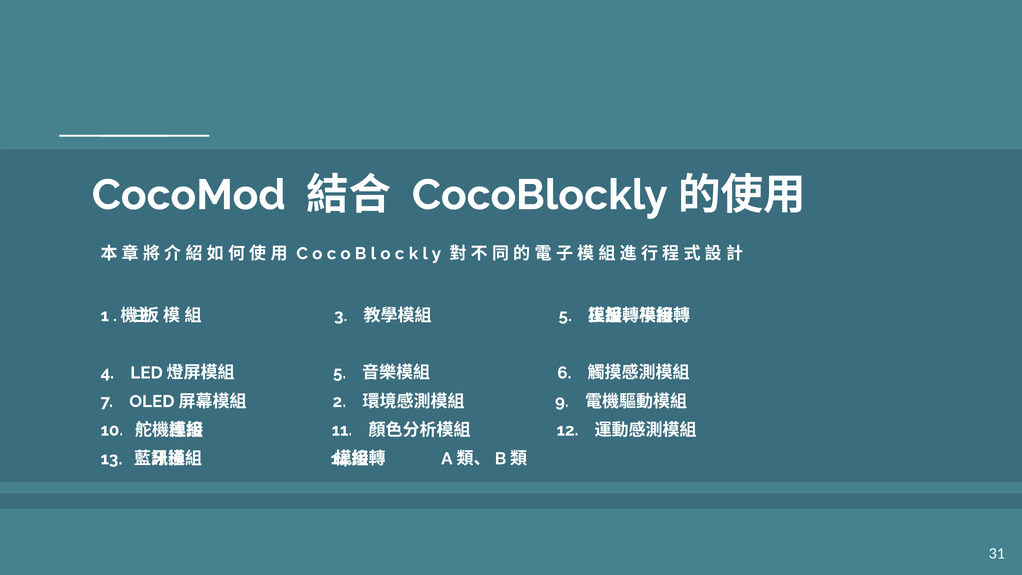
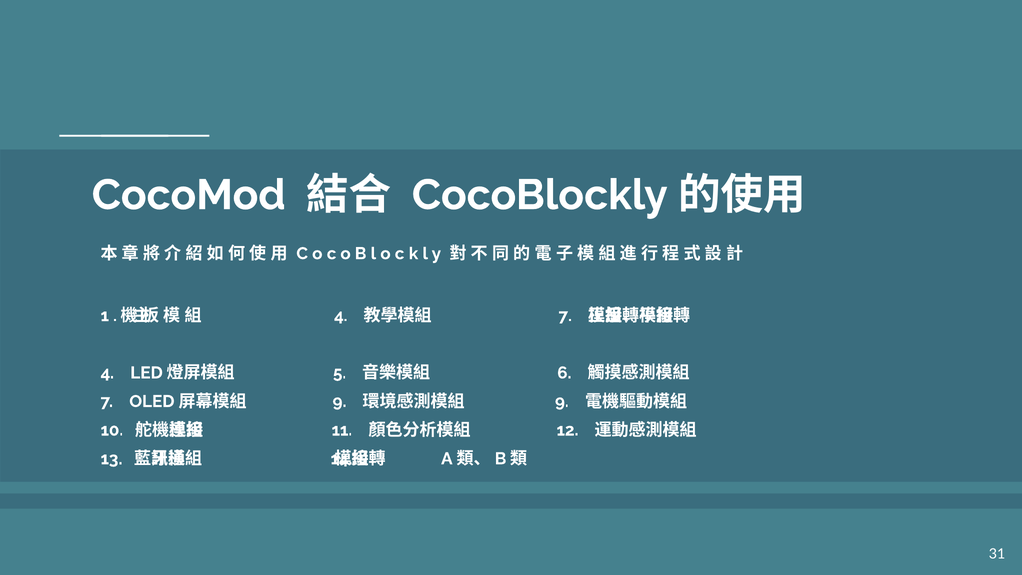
3 at (341, 316): 3 -> 4
5 at (565, 316): 5 -> 7
2 at (339, 401): 2 -> 9
